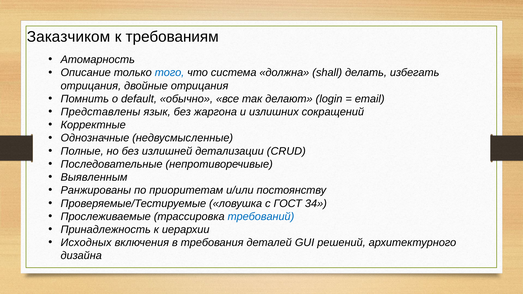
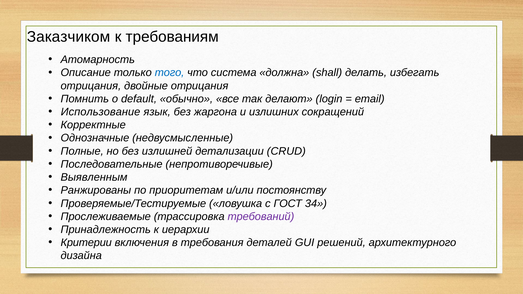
Представлены: Представлены -> Использование
требований colour: blue -> purple
Исходных: Исходных -> Критерии
